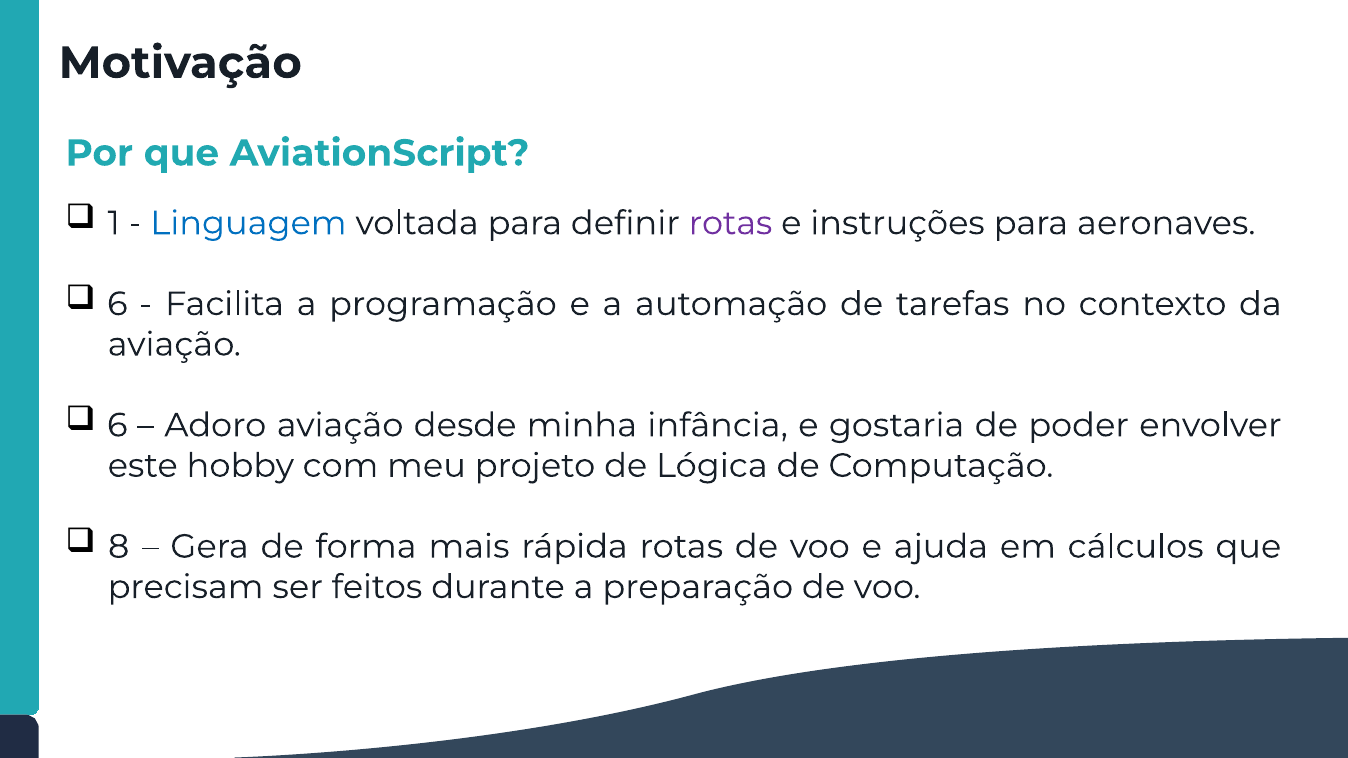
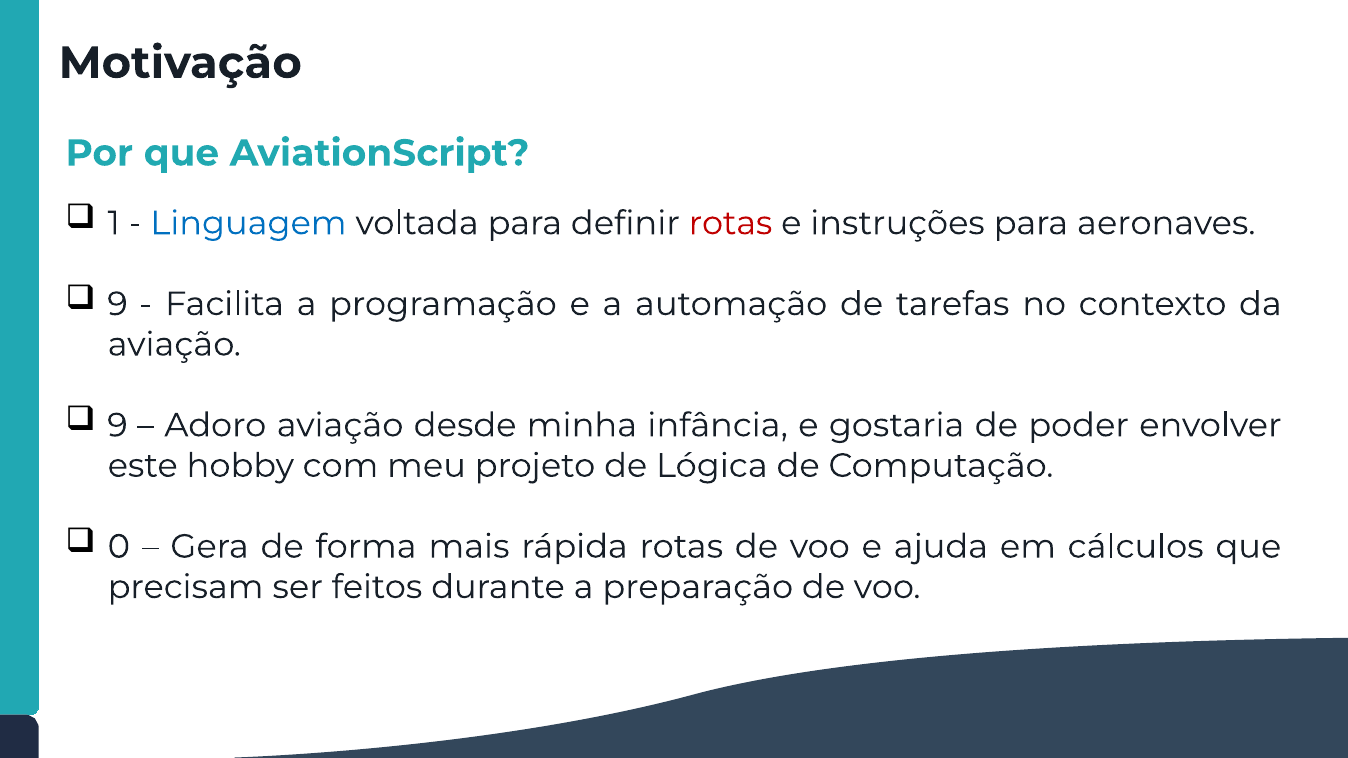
rotas at (731, 223) colour: purple -> red
6 at (117, 304): 6 -> 9
6 at (117, 425): 6 -> 9
8: 8 -> 0
